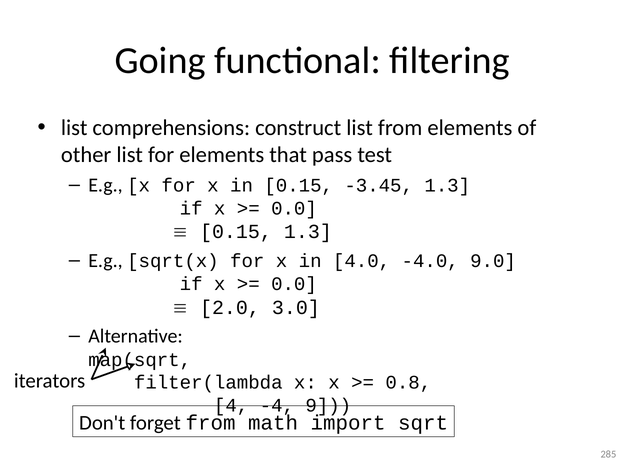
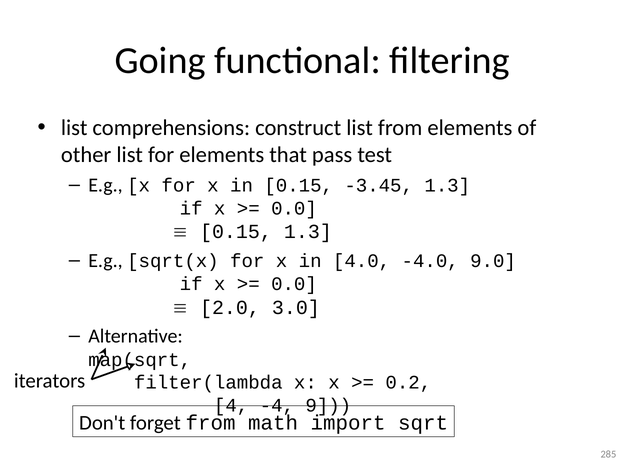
0.8: 0.8 -> 0.2
